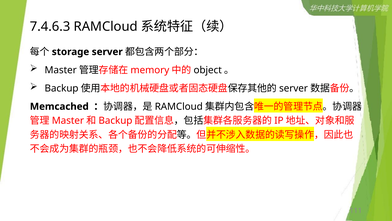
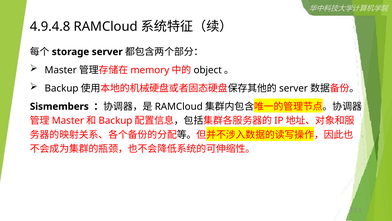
7.4.6.3: 7.4.6.3 -> 4.9.4.8
Memcached: Memcached -> Sismembers
